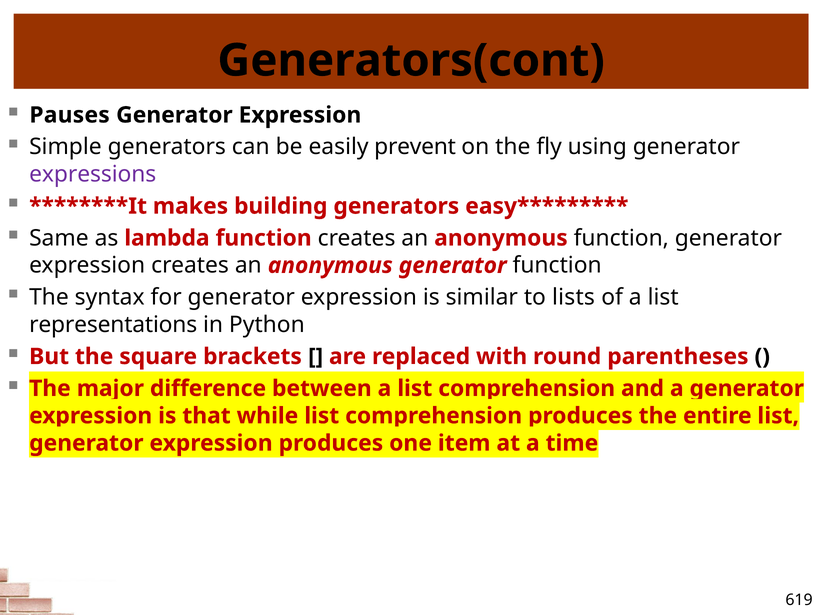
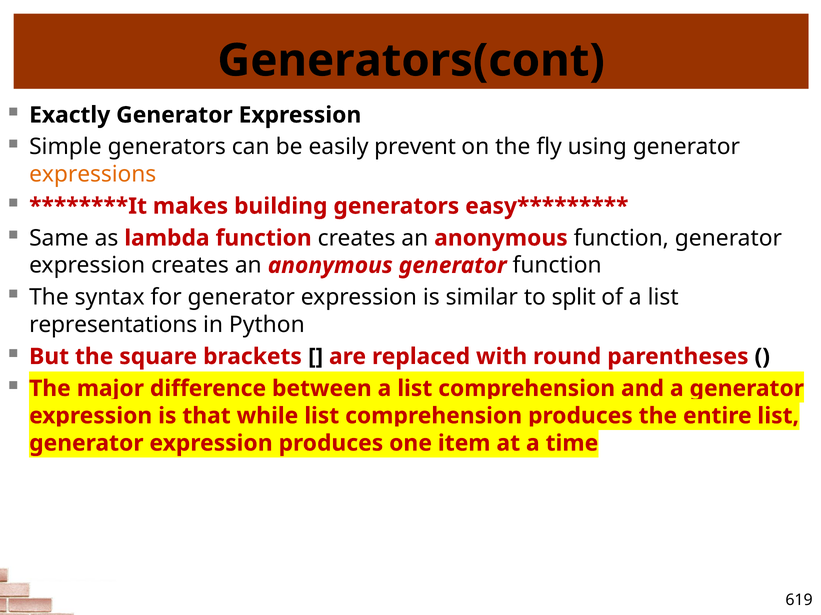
Pauses: Pauses -> Exactly
expressions colour: purple -> orange
lists: lists -> split
